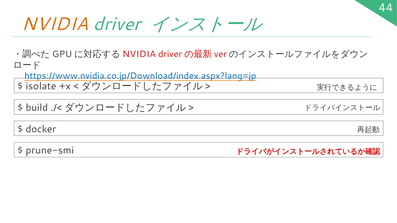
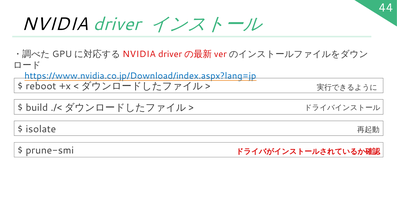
NVIDIA colour: orange -> black
isolate: isolate -> reboot
docker: docker -> isolate
